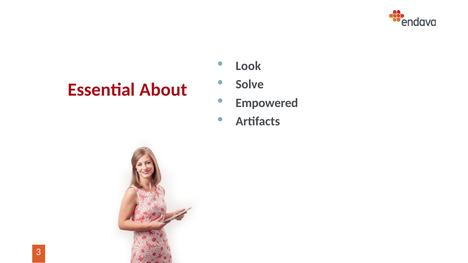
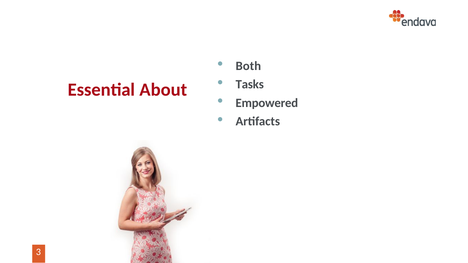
Look: Look -> Both
Solve: Solve -> Tasks
